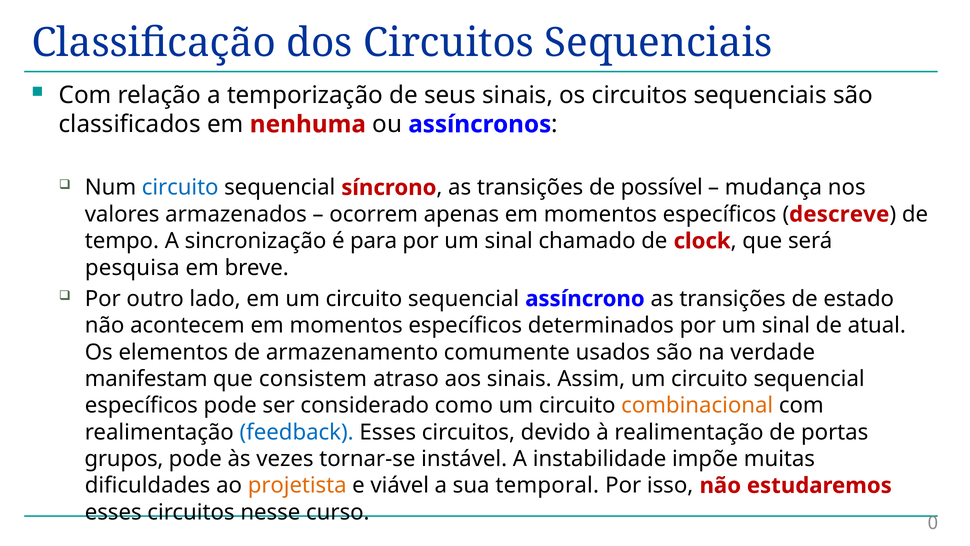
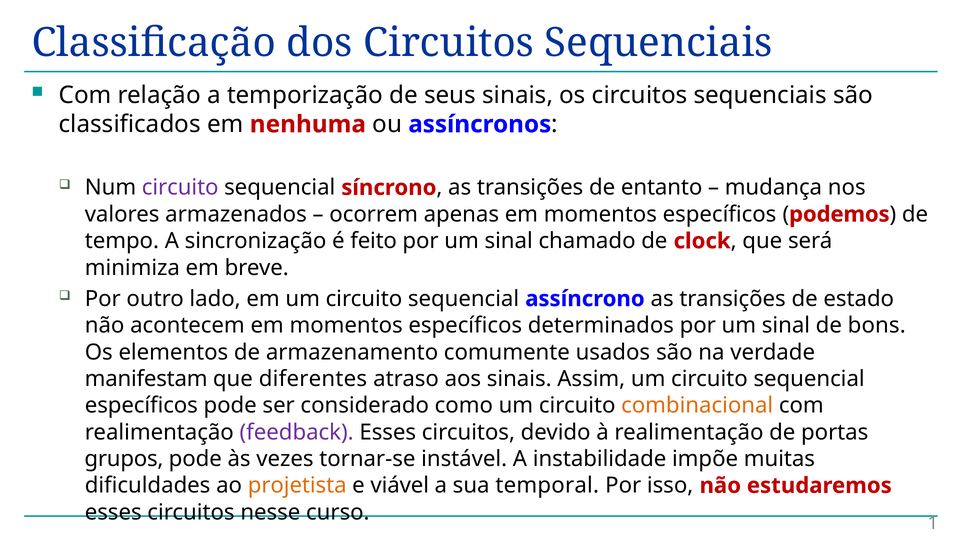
circuito at (180, 188) colour: blue -> purple
possível: possível -> entanto
descreve: descreve -> podemos
para: para -> feito
pesquisa: pesquisa -> minimiza
atual: atual -> bons
consistem: consistem -> diferentes
feedback colour: blue -> purple
0: 0 -> 1
